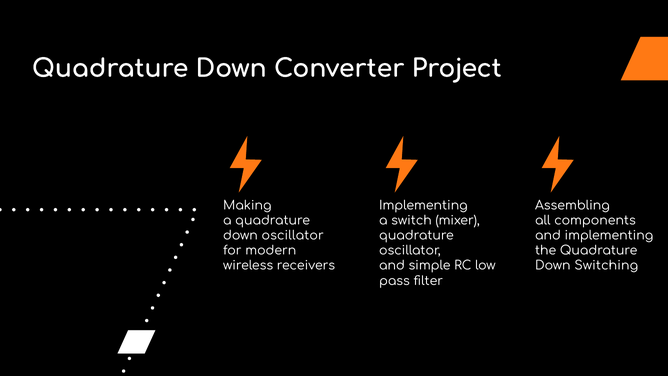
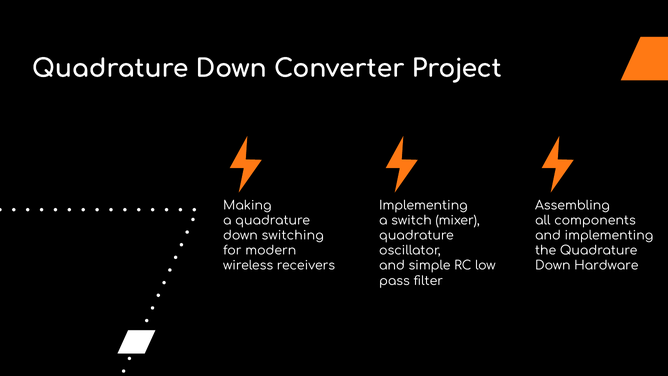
down oscillator: oscillator -> switching
Switching: Switching -> Hardware
